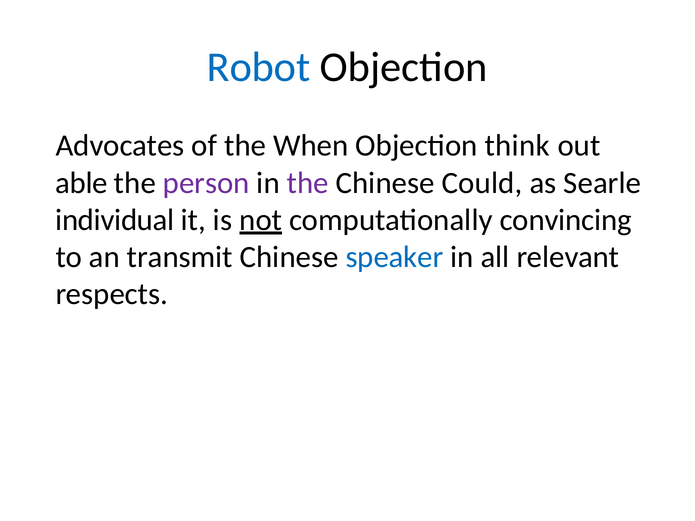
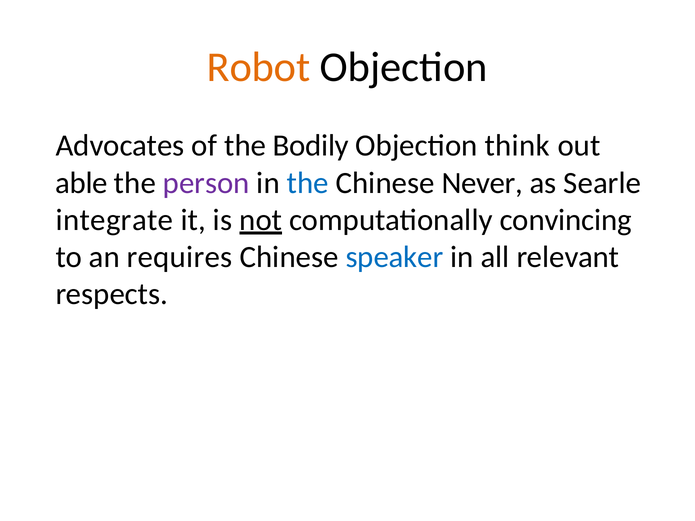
Robot colour: blue -> orange
When: When -> Bodily
the at (308, 183) colour: purple -> blue
Could: Could -> Never
individual: individual -> integrate
transmit: transmit -> requires
